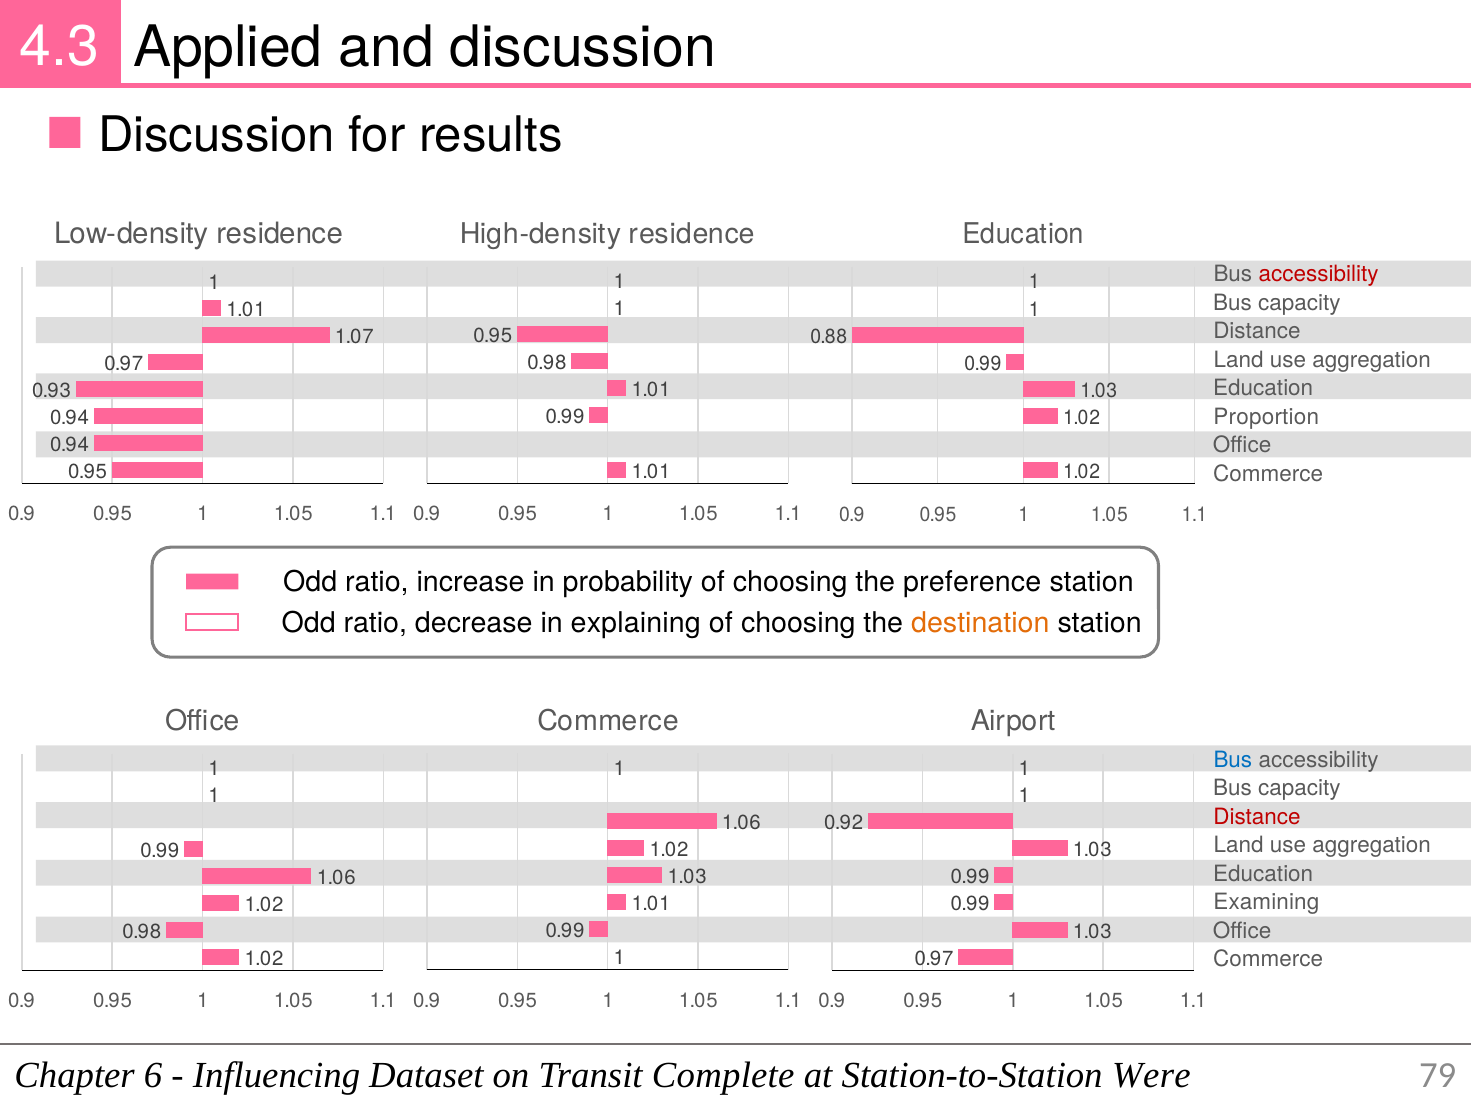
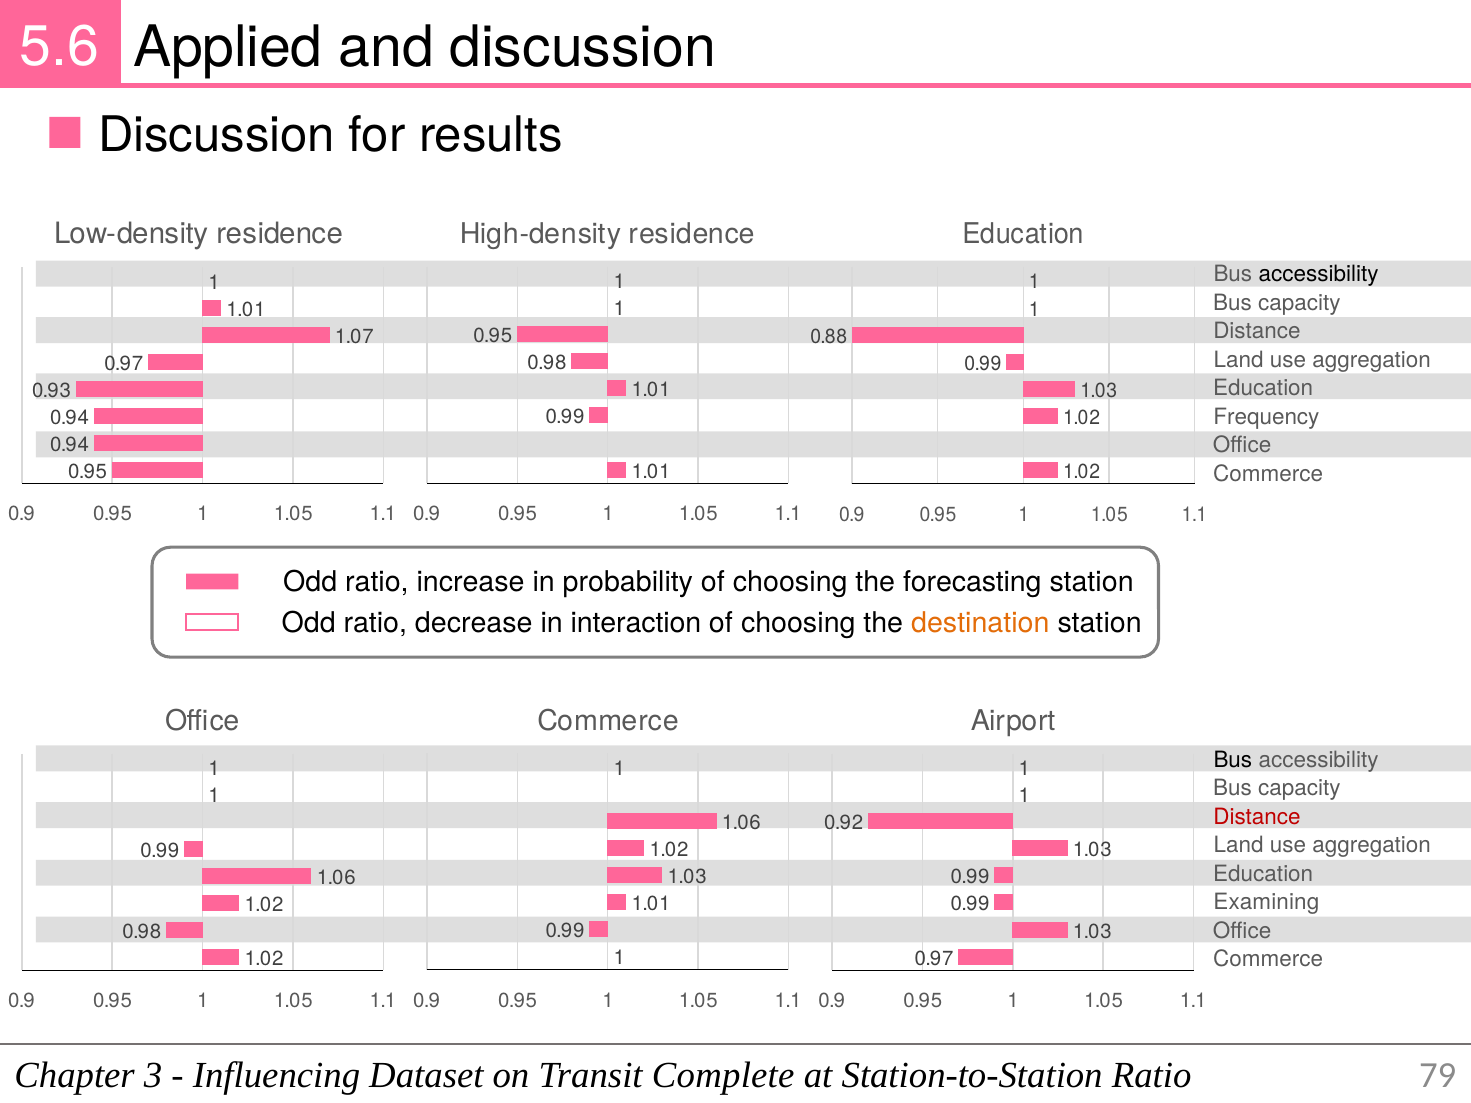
4.3: 4.3 -> 5.6
accessibility at (1319, 275) colour: red -> black
Proportion: Proportion -> Frequency
preference: preference -> forecasting
explaining: explaining -> interaction
Bus at (1233, 760) colour: blue -> black
6: 6 -> 3
Station-to-Station Were: Were -> Ratio
